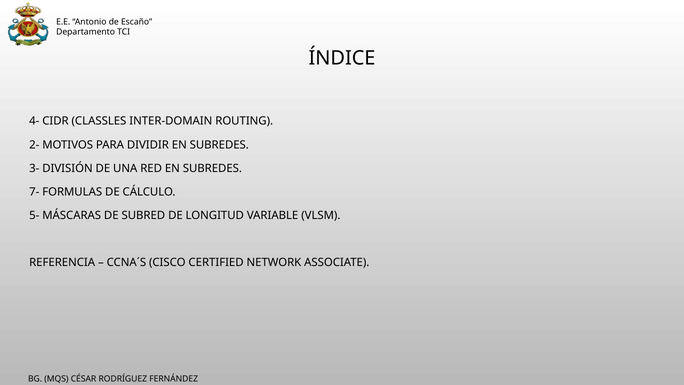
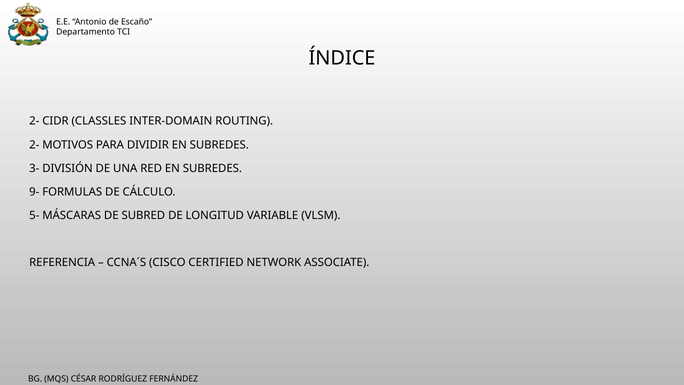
4- at (34, 121): 4- -> 2-
7-: 7- -> 9-
